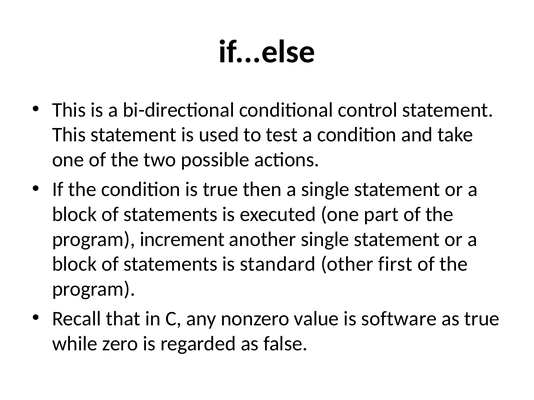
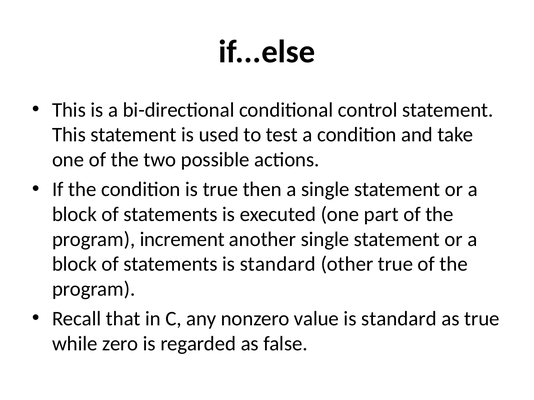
other first: first -> true
value is software: software -> standard
